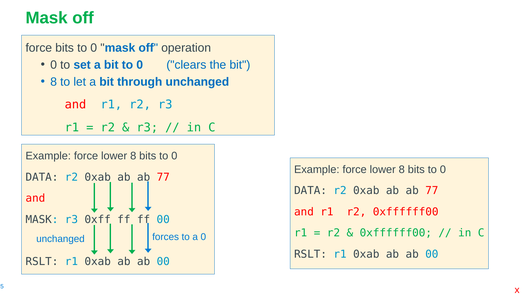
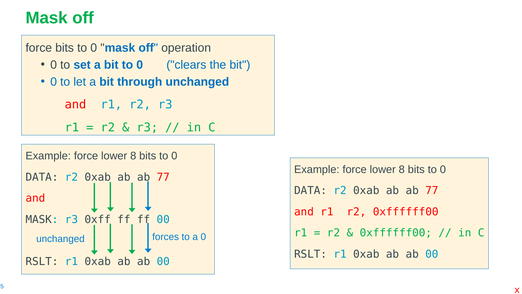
8 at (54, 82): 8 -> 0
